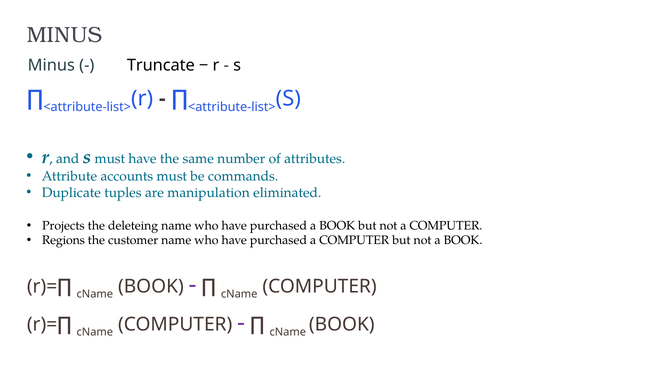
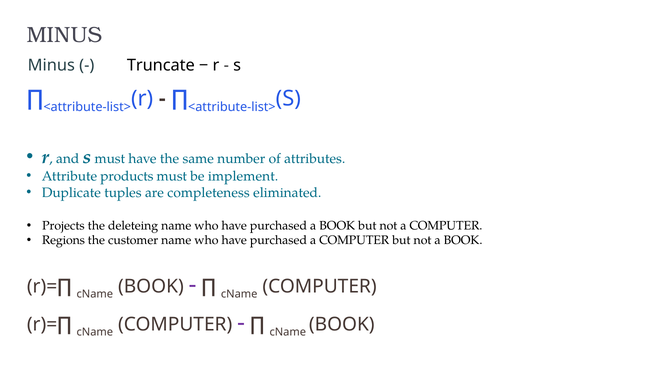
accounts: accounts -> products
commands: commands -> implement
manipulation: manipulation -> completeness
